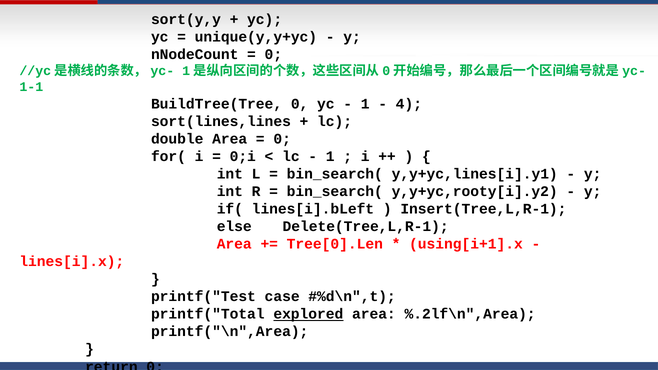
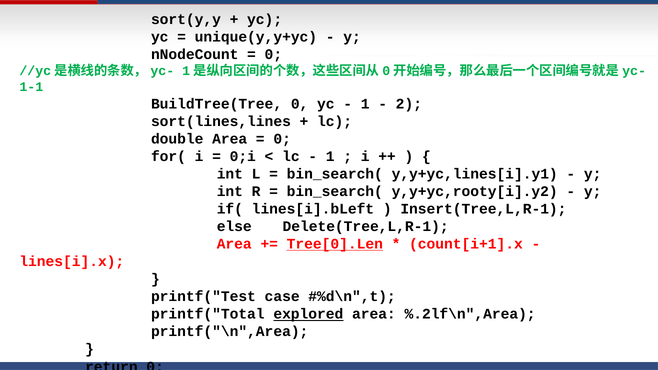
4: 4 -> 2
Tree[0].Len underline: none -> present
using[i+1].x: using[i+1].x -> count[i+1].x
